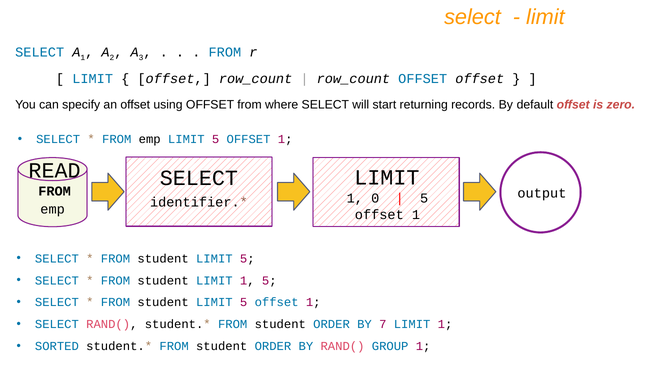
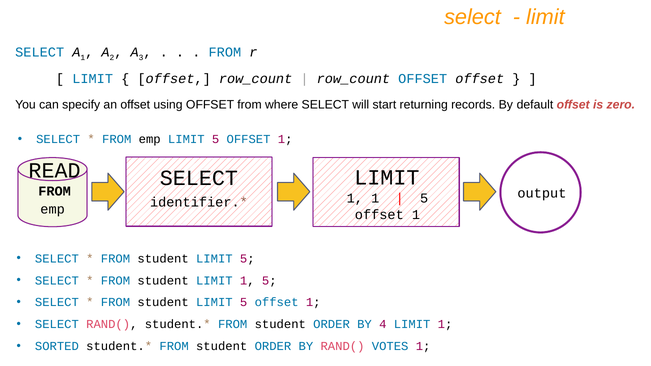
1 0: 0 -> 1
7: 7 -> 4
GROUP: GROUP -> VOTES
